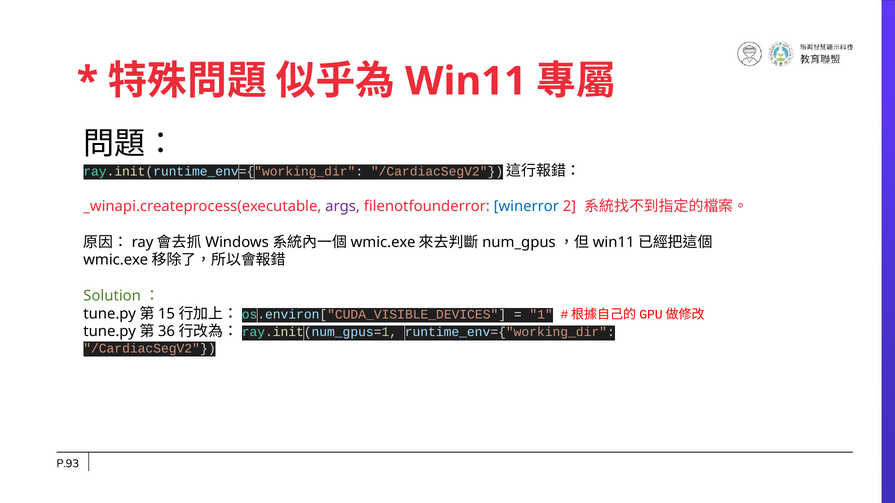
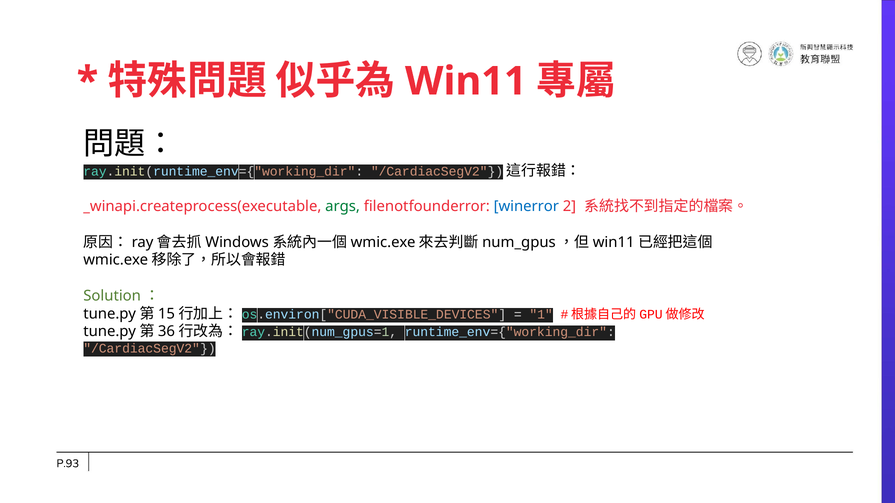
args colour: purple -> green
